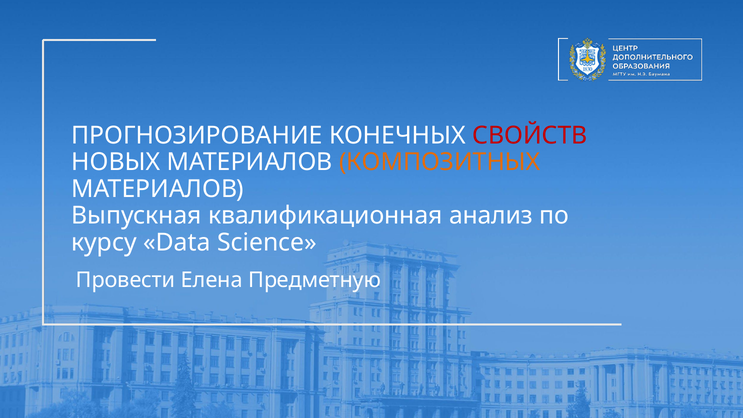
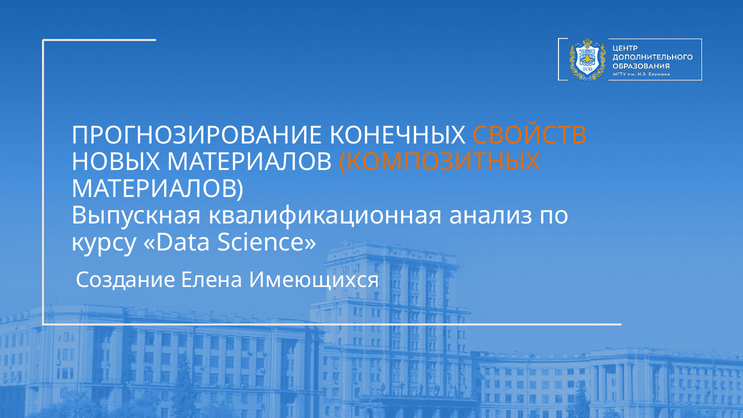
СВОЙСТВ colour: red -> orange
Провести: Провести -> Создание
Предметную: Предметную -> Имеющихся
